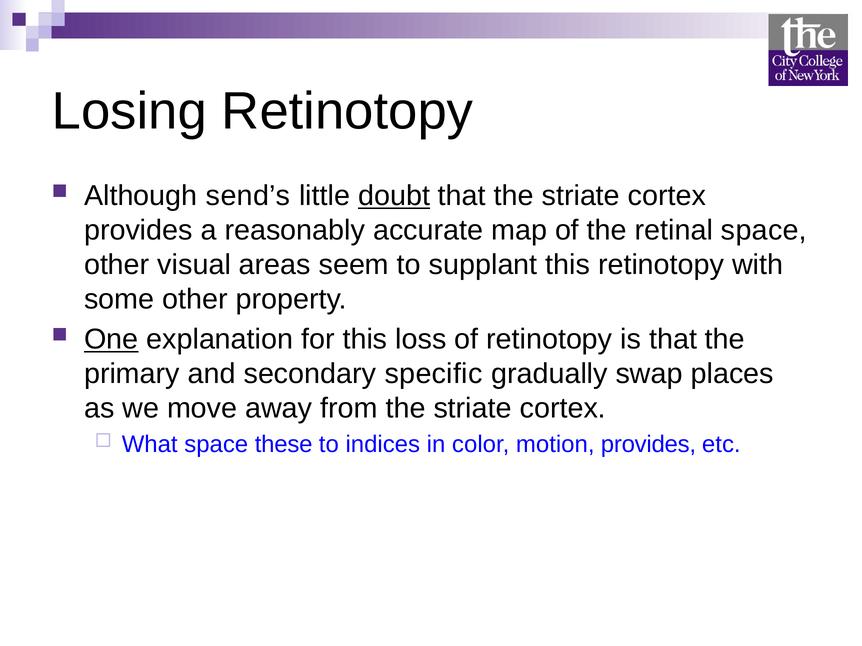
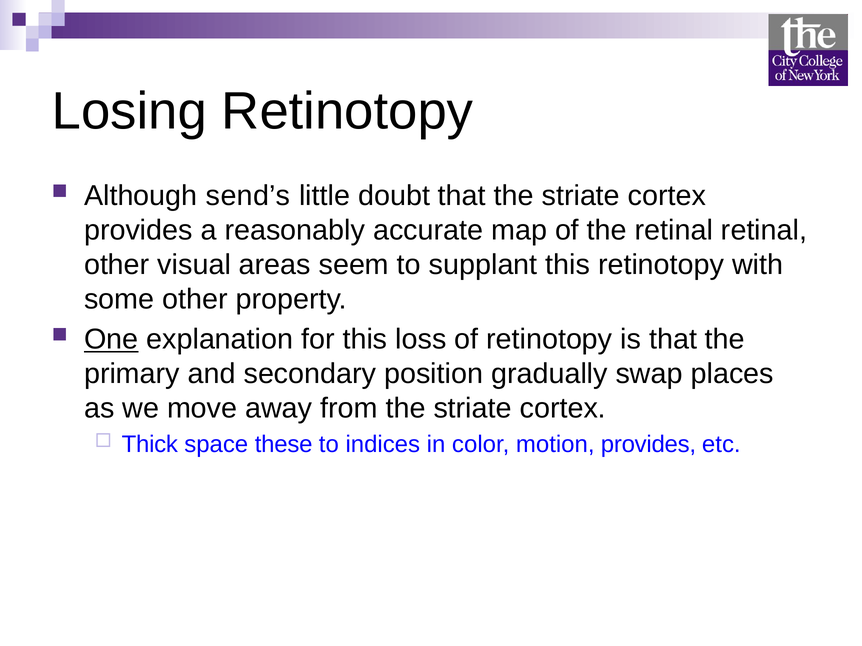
doubt underline: present -> none
retinal space: space -> retinal
specific: specific -> position
What: What -> Thick
